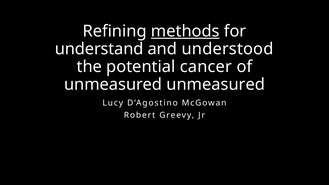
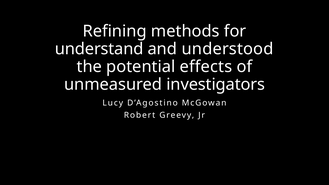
methods underline: present -> none
cancer: cancer -> effects
unmeasured unmeasured: unmeasured -> investigators
